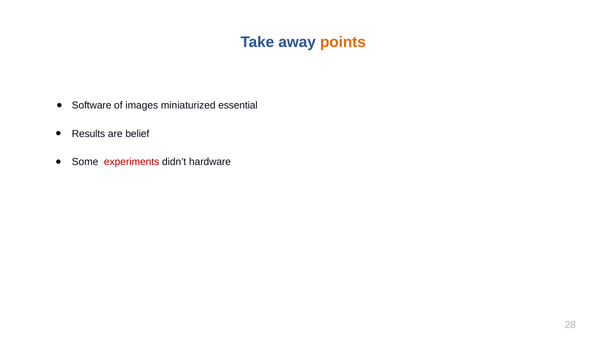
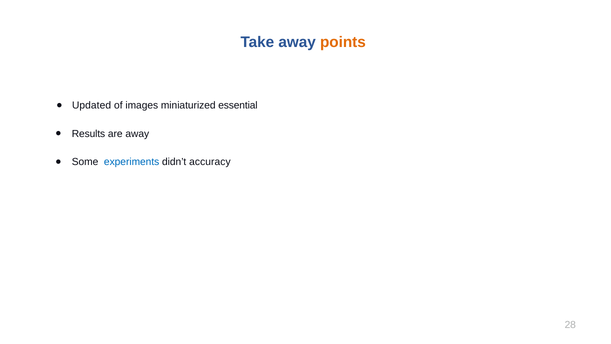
Software: Software -> Updated
are belief: belief -> away
experiments colour: red -> blue
hardware: hardware -> accuracy
